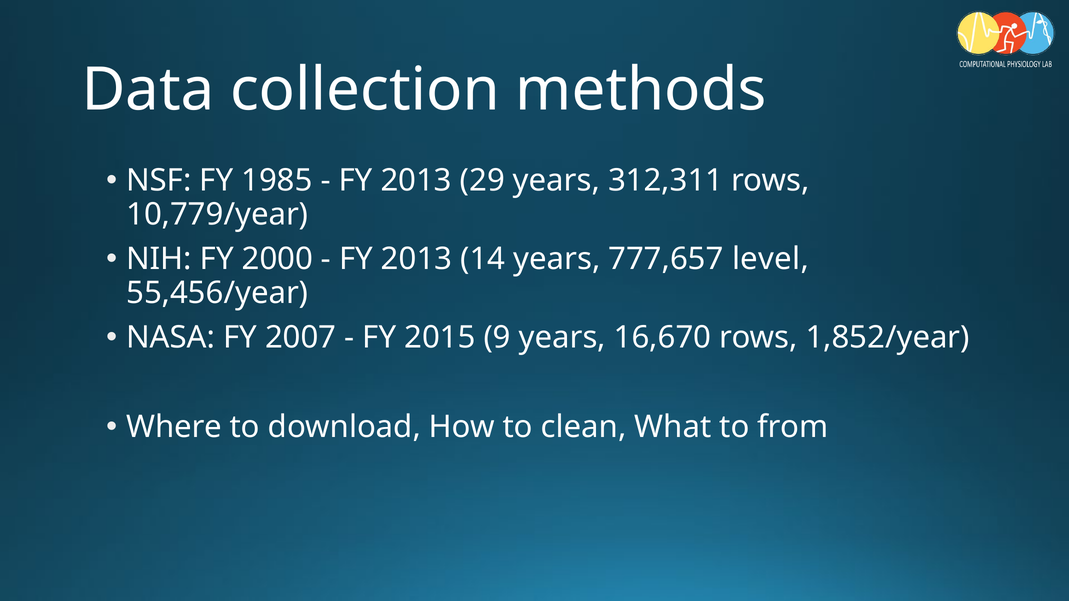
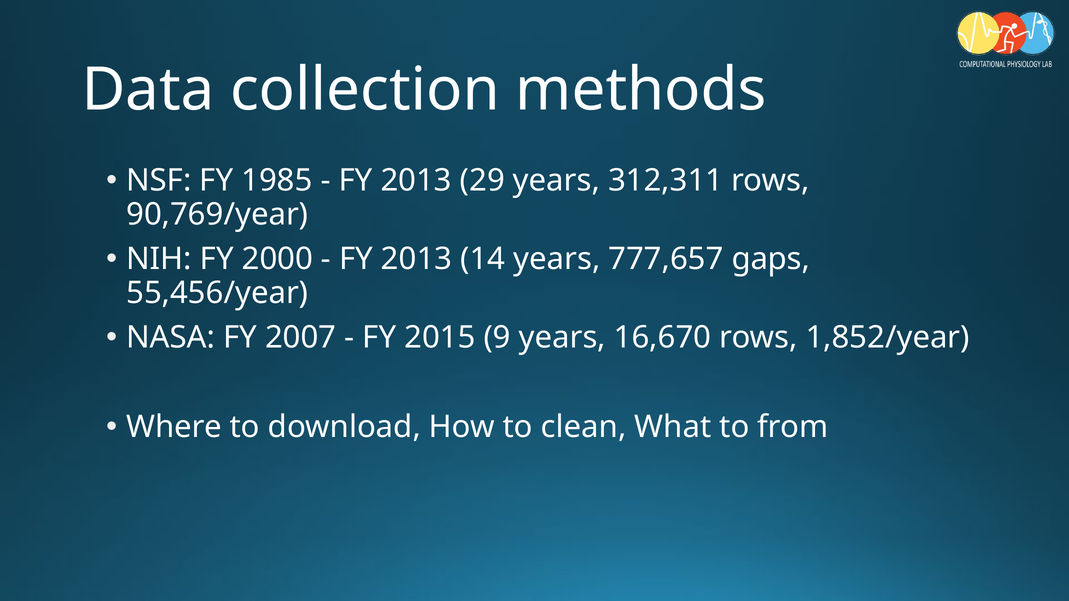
10,779/year: 10,779/year -> 90,769/year
level: level -> gaps
